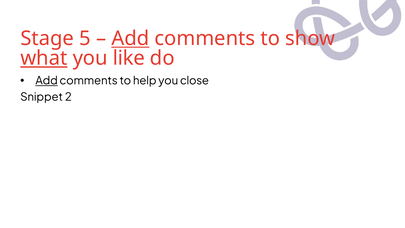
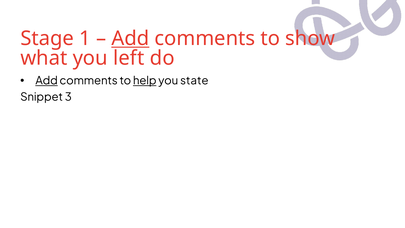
5: 5 -> 1
what underline: present -> none
like: like -> left
help underline: none -> present
close: close -> state
2: 2 -> 3
